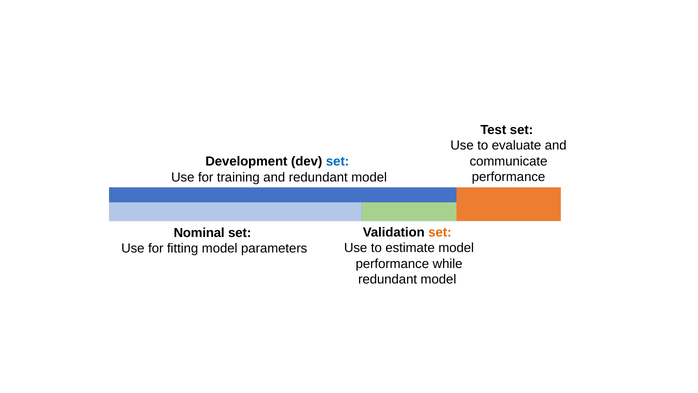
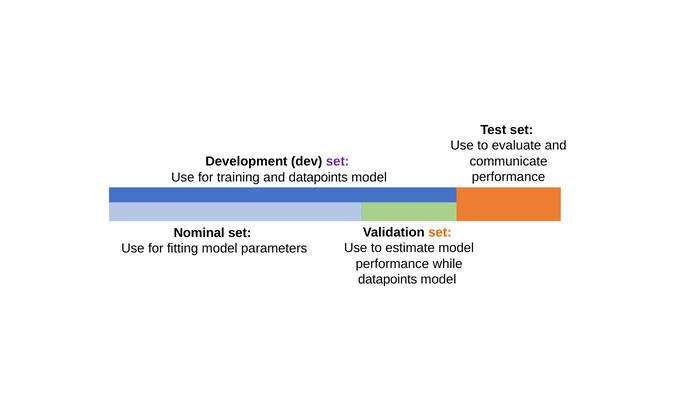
set at (338, 162) colour: blue -> purple
and redundant: redundant -> datapoints
redundant at (388, 279): redundant -> datapoints
